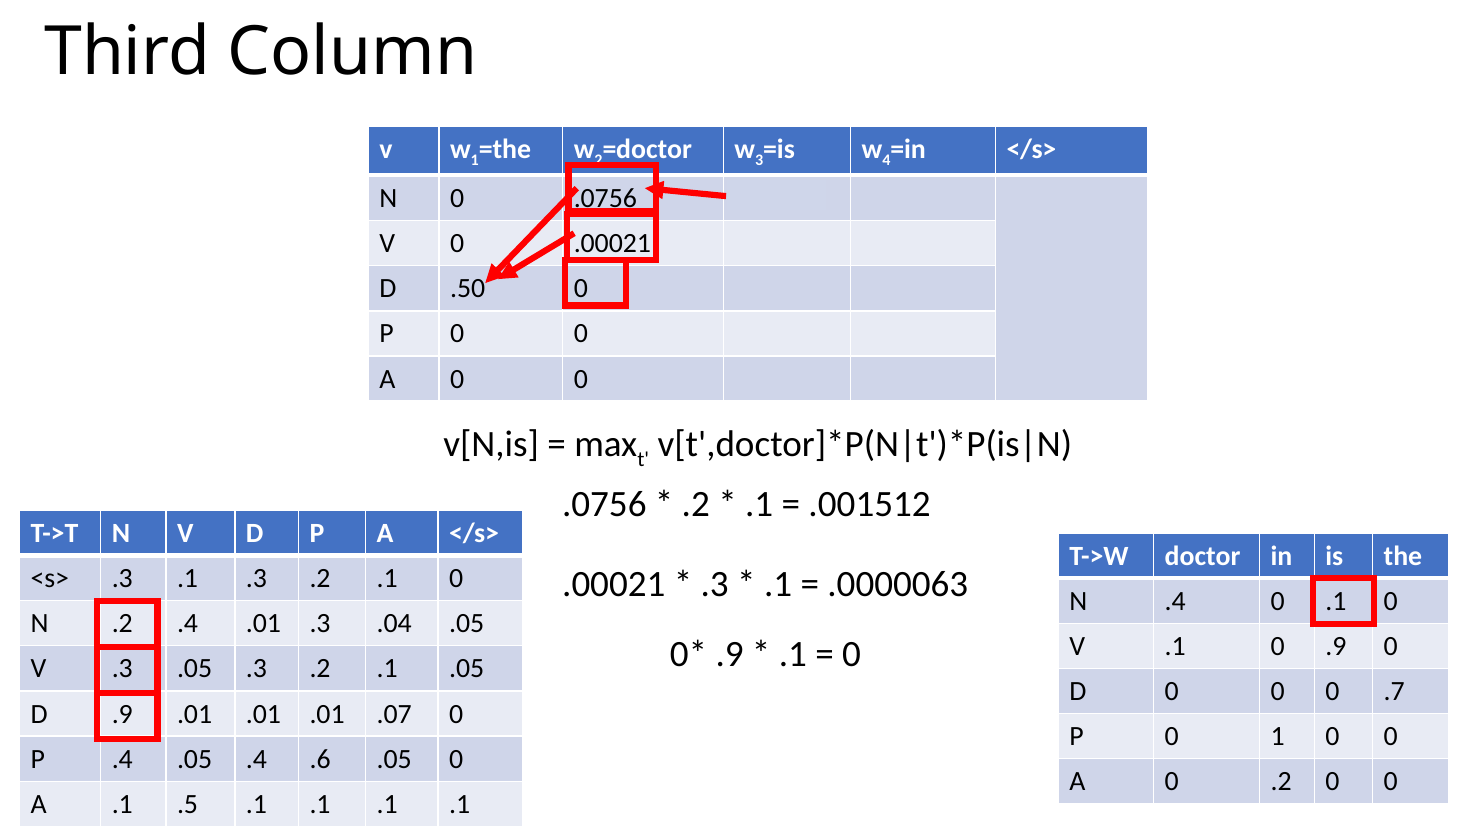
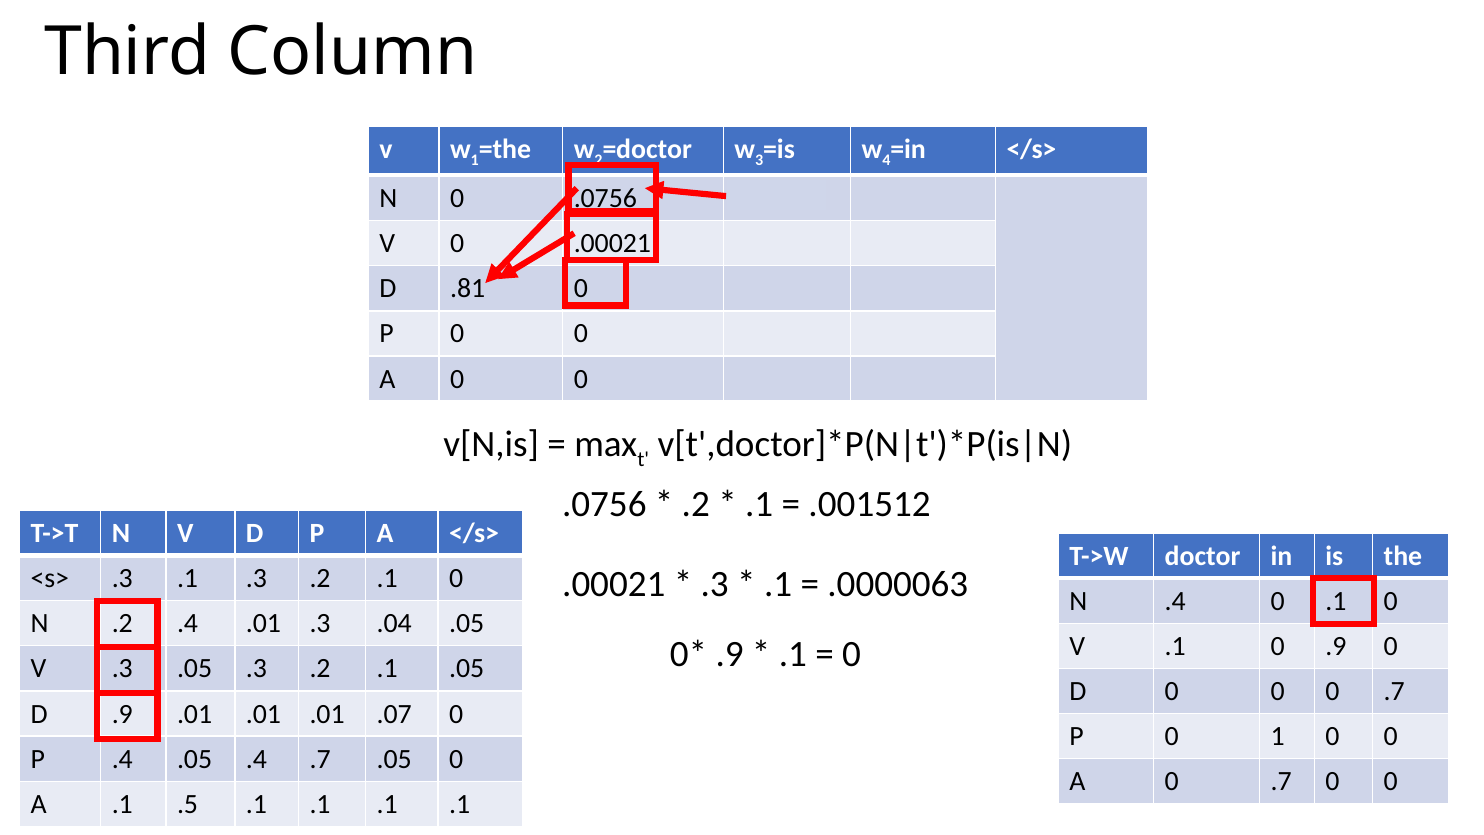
.50: .50 -> .81
.4 .6: .6 -> .7
A 0 .2: .2 -> .7
